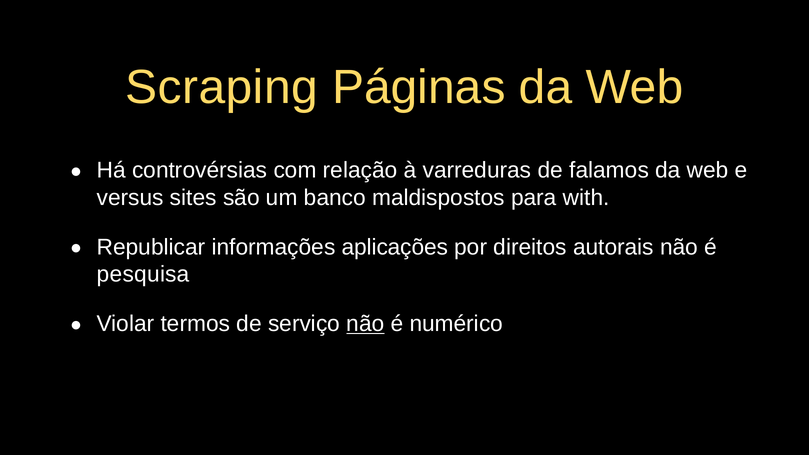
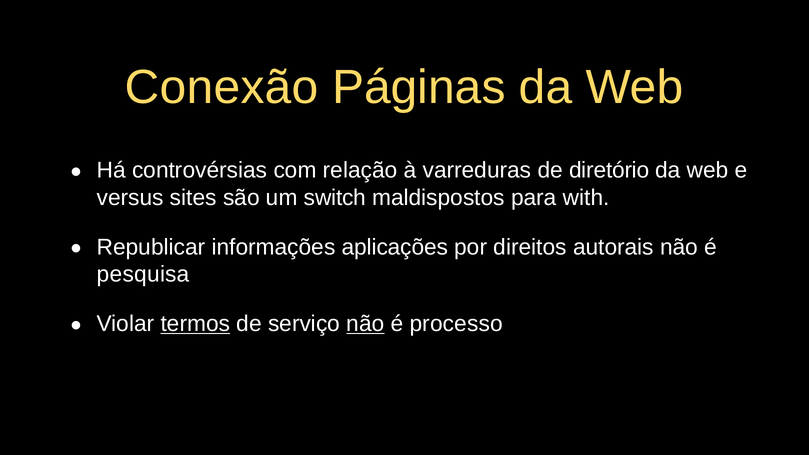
Scraping: Scraping -> Conexão
falamos: falamos -> diretório
banco: banco -> switch
termos underline: none -> present
numérico: numérico -> processo
